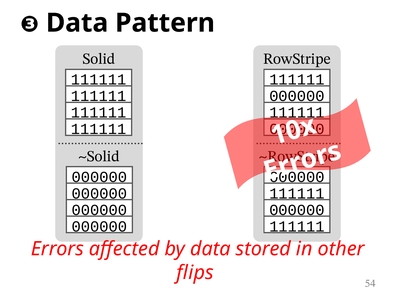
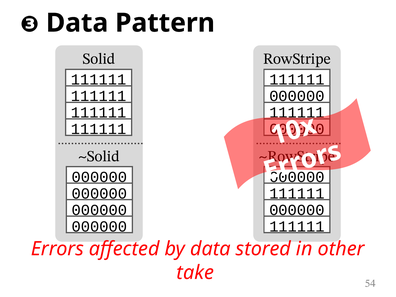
flips: flips -> take
